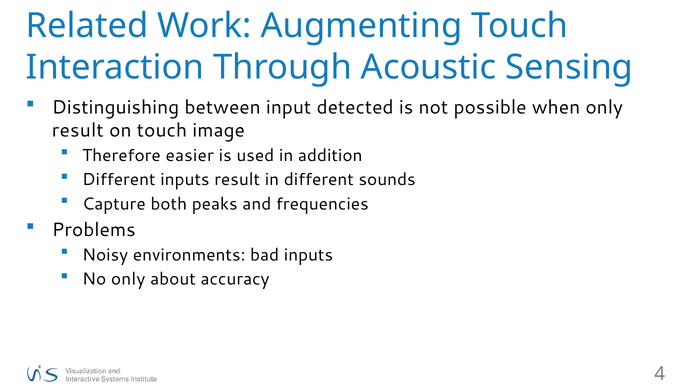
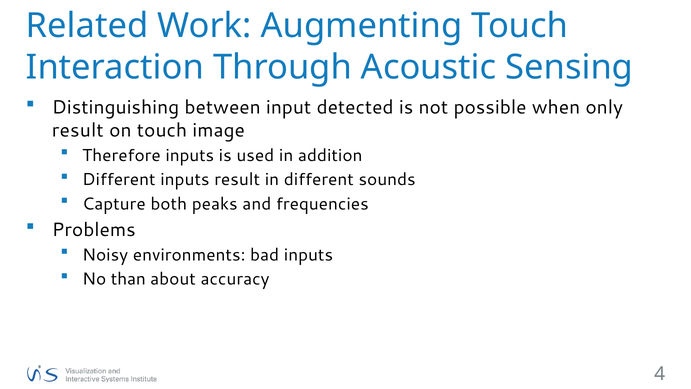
Therefore easier: easier -> inputs
No only: only -> than
